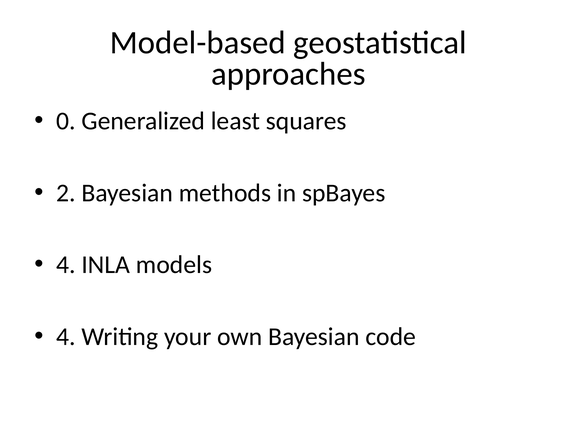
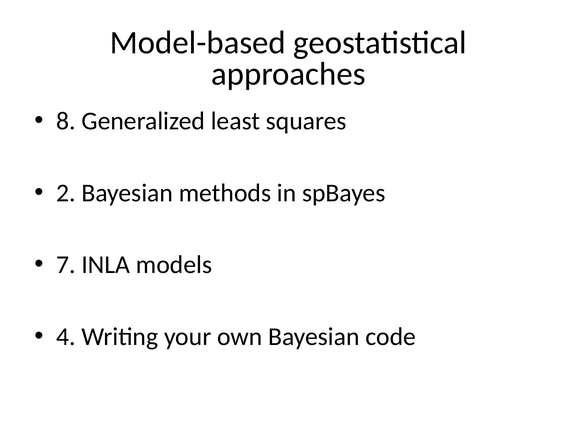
0: 0 -> 8
4 at (66, 265): 4 -> 7
